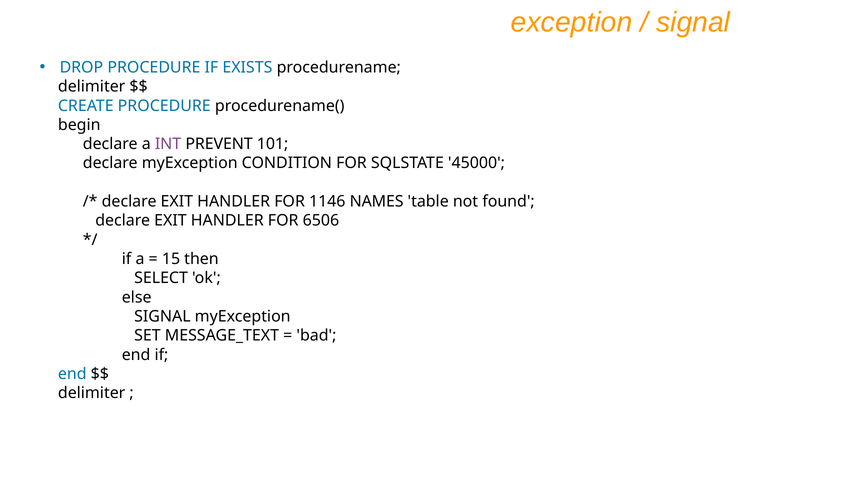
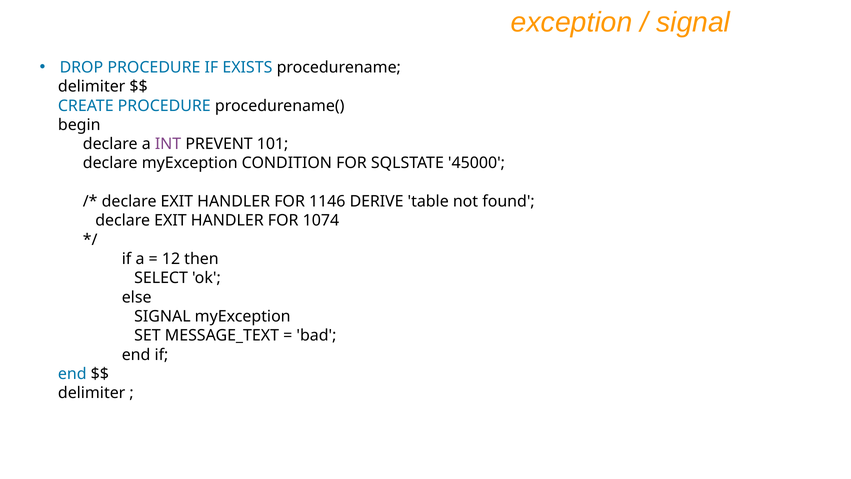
NAMES: NAMES -> DERIVE
6506: 6506 -> 1074
15: 15 -> 12
